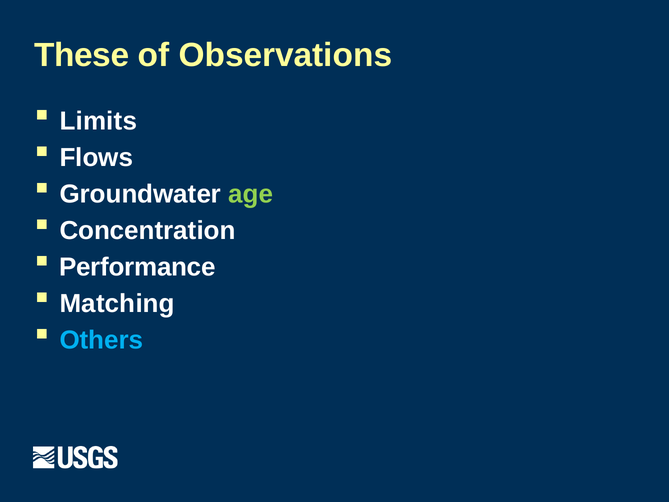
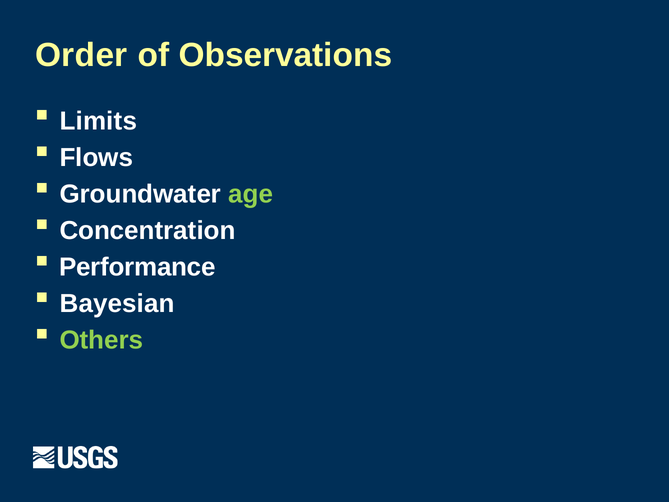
These: These -> Order
Matching: Matching -> Bayesian
Others colour: light blue -> light green
